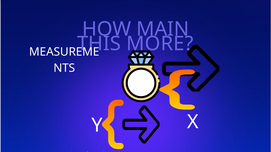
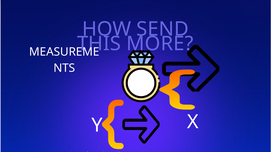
MAIN: MAIN -> SEND
